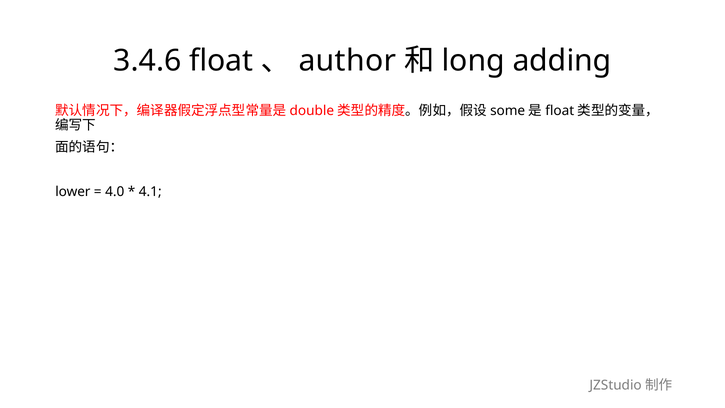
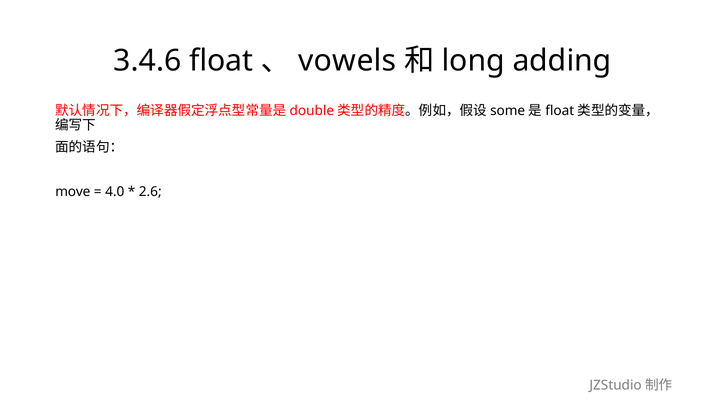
author: author -> vowels
lower: lower -> move
4.1: 4.1 -> 2.6
